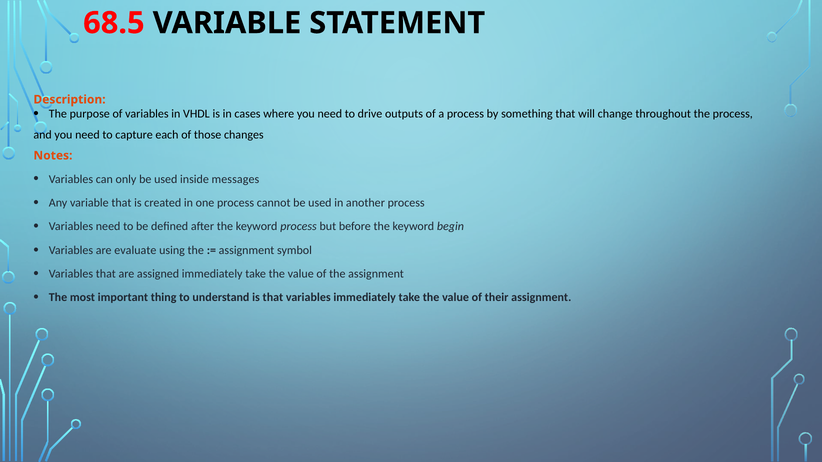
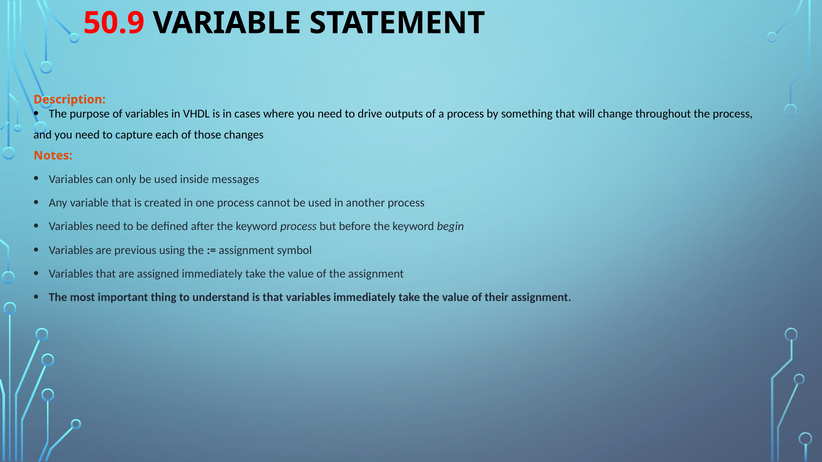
68.5: 68.5 -> 50.9
evaluate: evaluate -> previous
